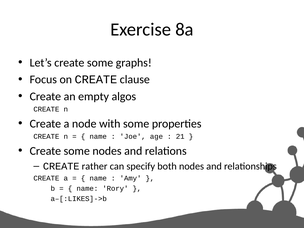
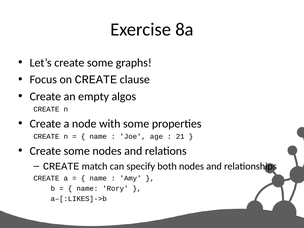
rather: rather -> match
